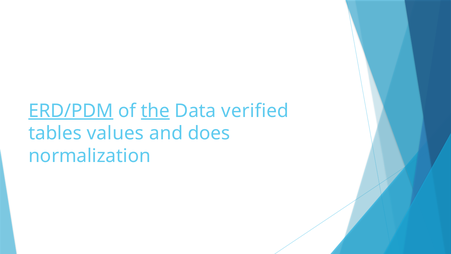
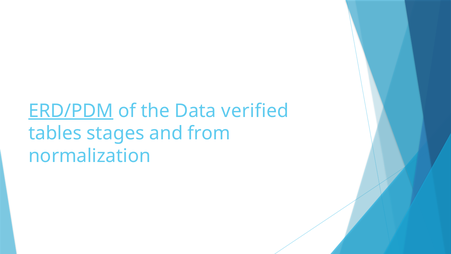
the underline: present -> none
values: values -> stages
does: does -> from
